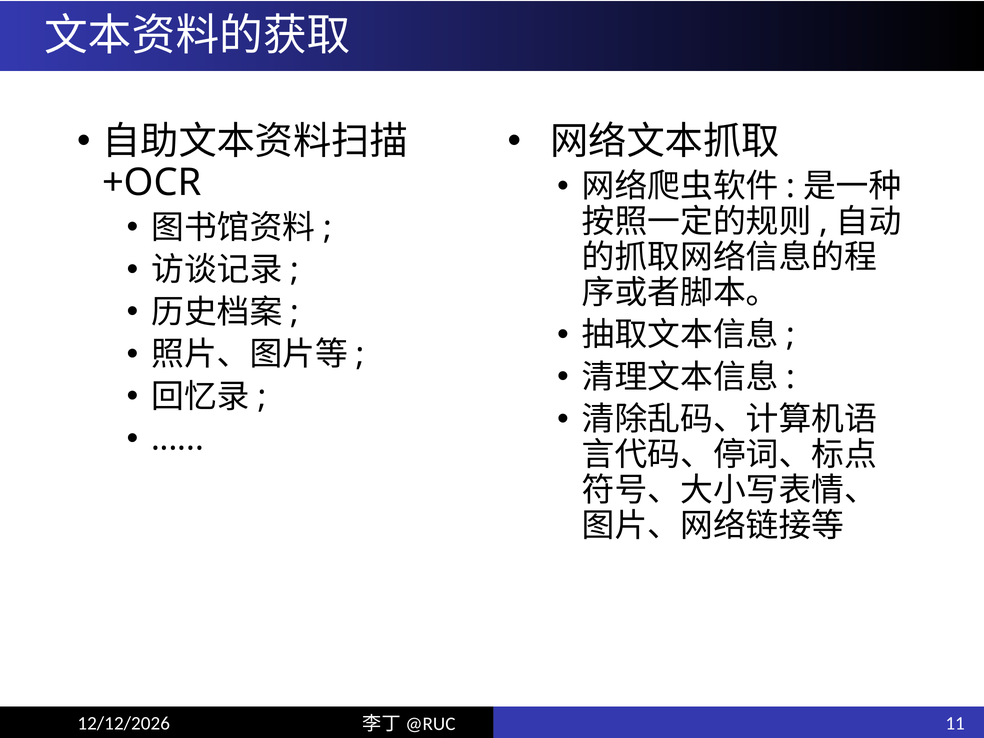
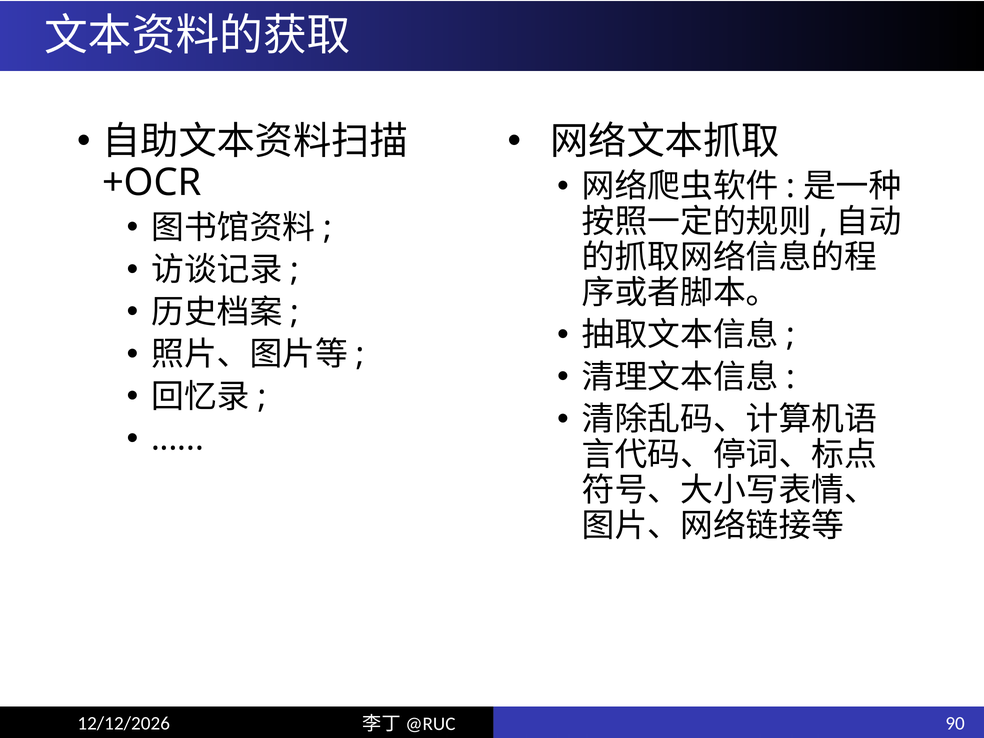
11: 11 -> 90
